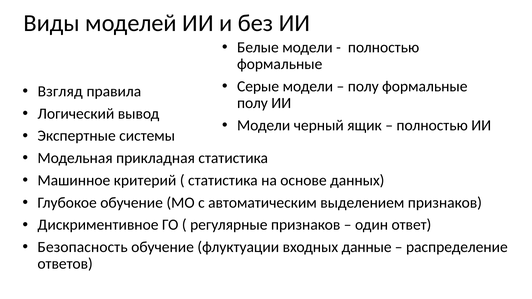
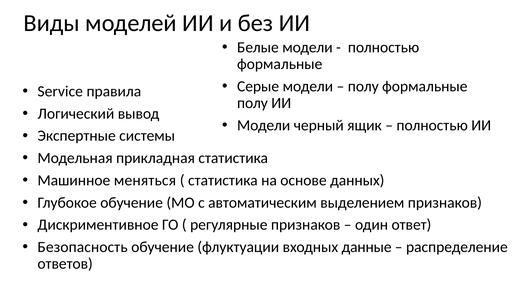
Взгляд: Взгляд -> Service
критерий: критерий -> меняться
